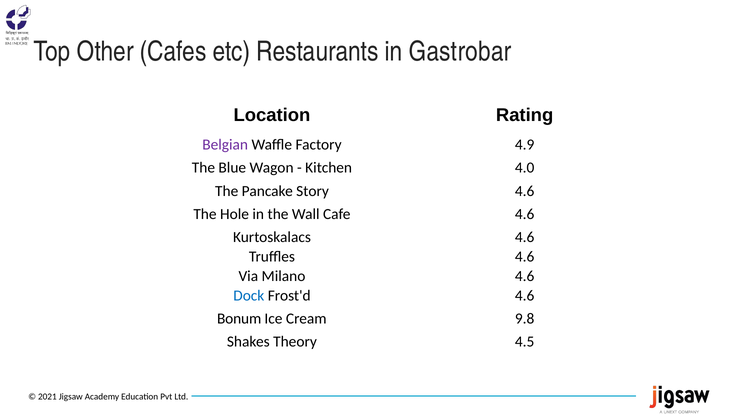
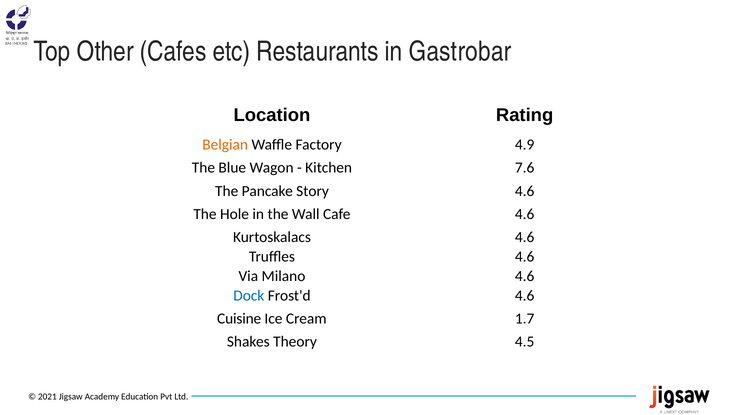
Belgian colour: purple -> orange
4.0: 4.0 -> 7.6
Bonum: Bonum -> Cuisine
9.8: 9.8 -> 1.7
